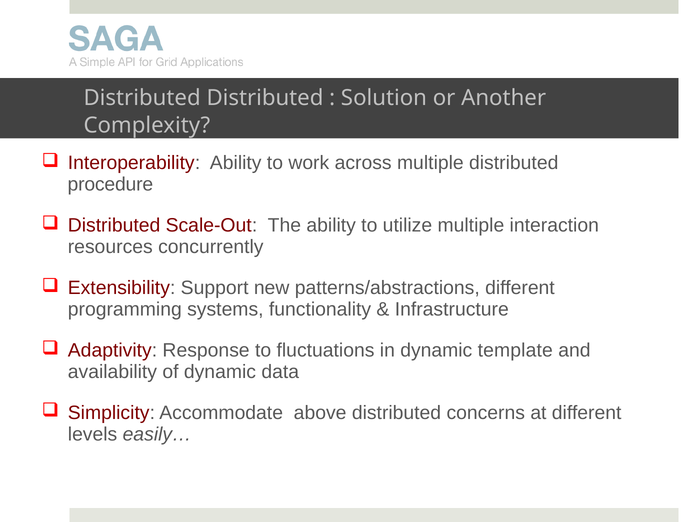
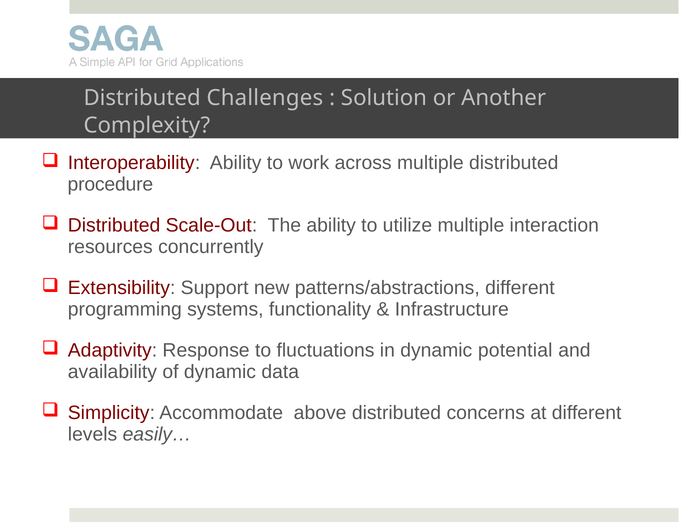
Distributed Distributed: Distributed -> Challenges
template: template -> potential
